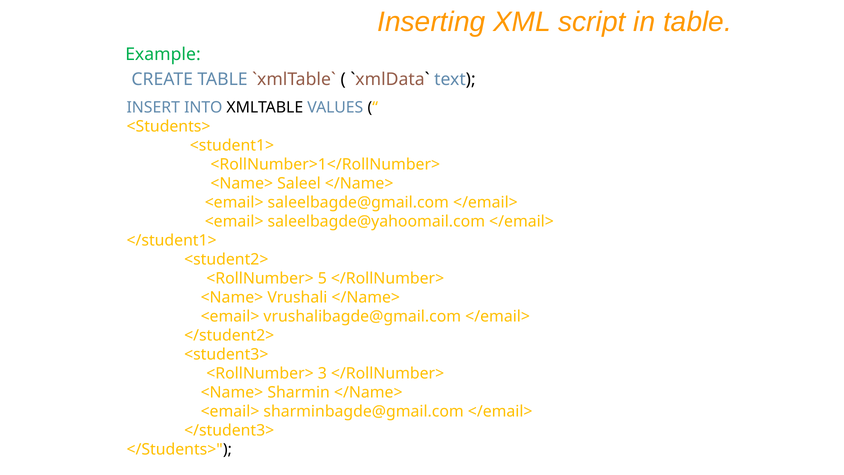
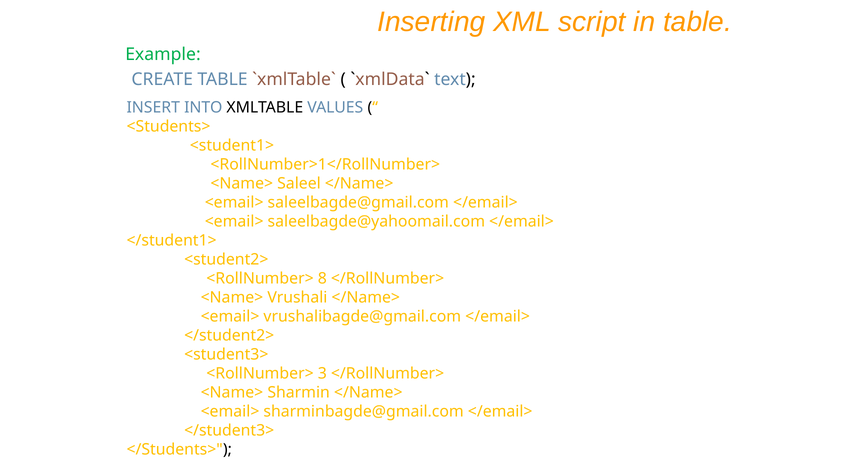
5: 5 -> 8
